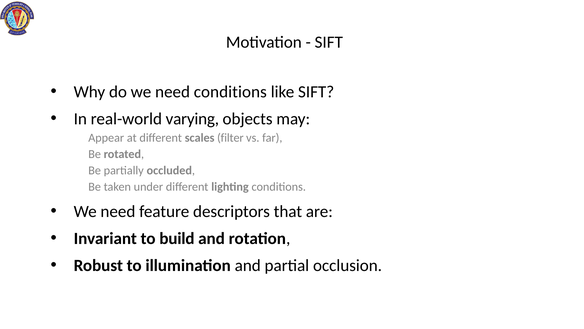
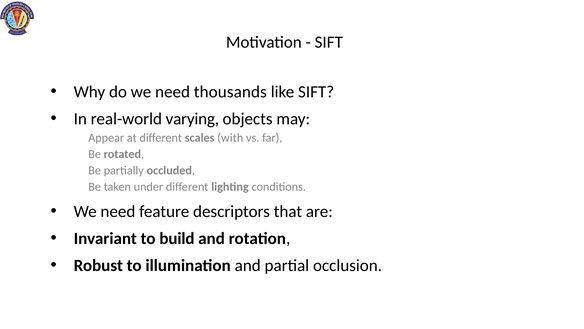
need conditions: conditions -> thousands
filter: filter -> with
